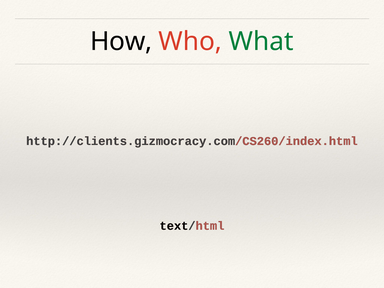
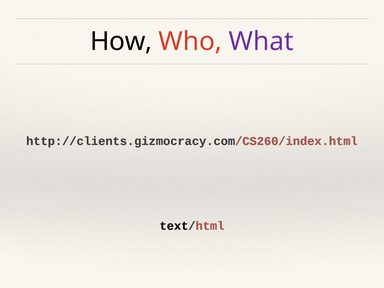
What colour: green -> purple
